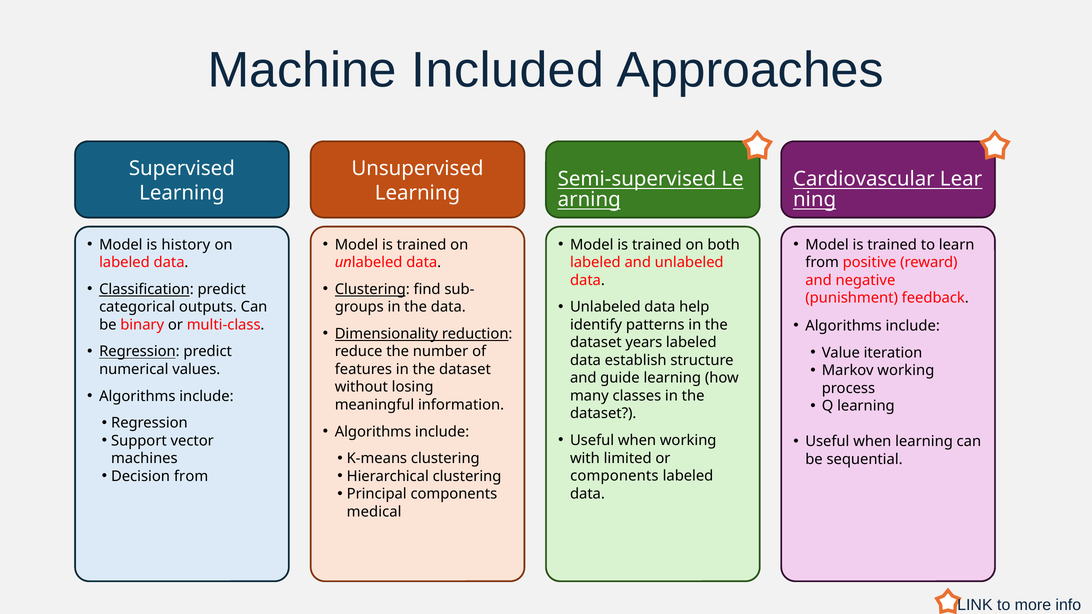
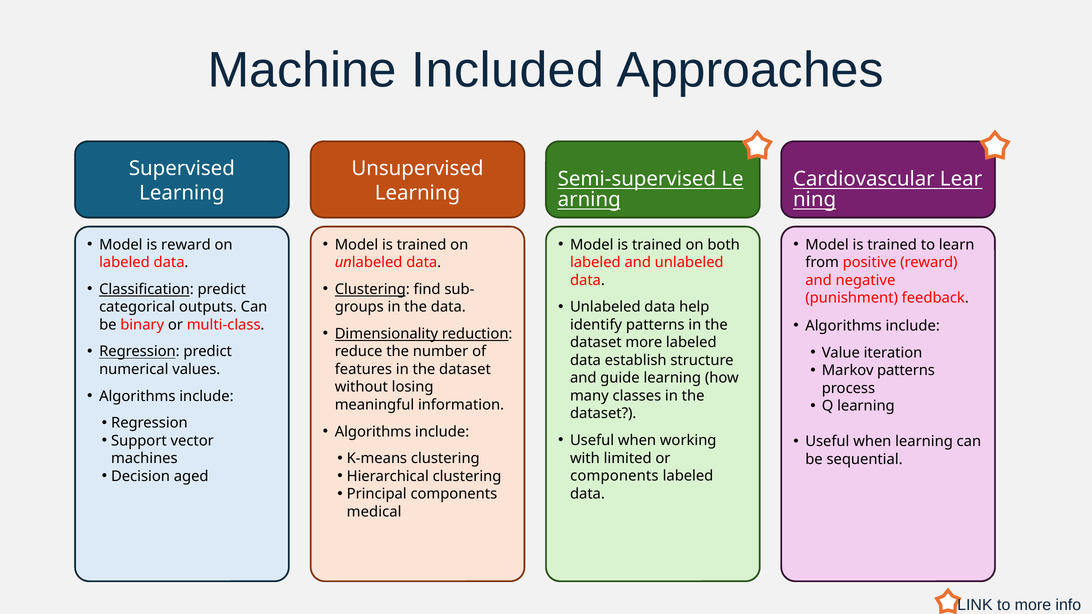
is history: history -> reward
dataset years: years -> more
Markov working: working -> patterns
Decision from: from -> aged
